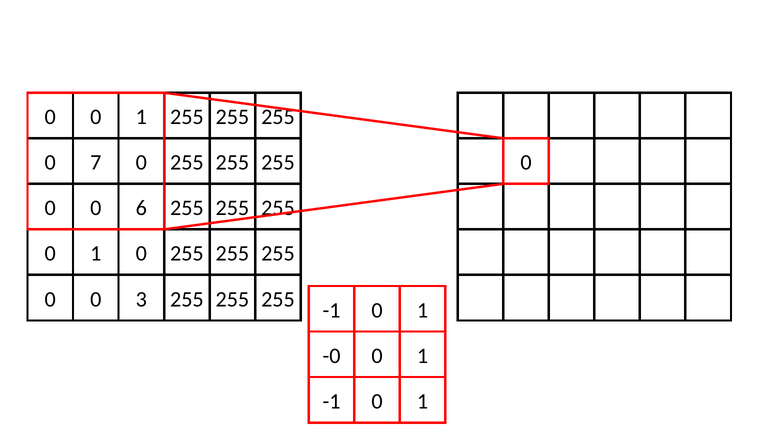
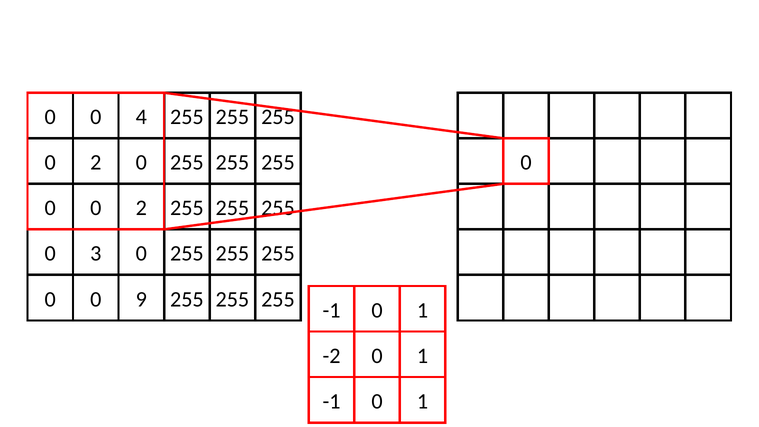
1 at (141, 117): 1 -> 4
7 at (96, 163): 7 -> 2
0 0 6: 6 -> 2
1 at (96, 254): 1 -> 3
3: 3 -> 9
-0: -0 -> -2
